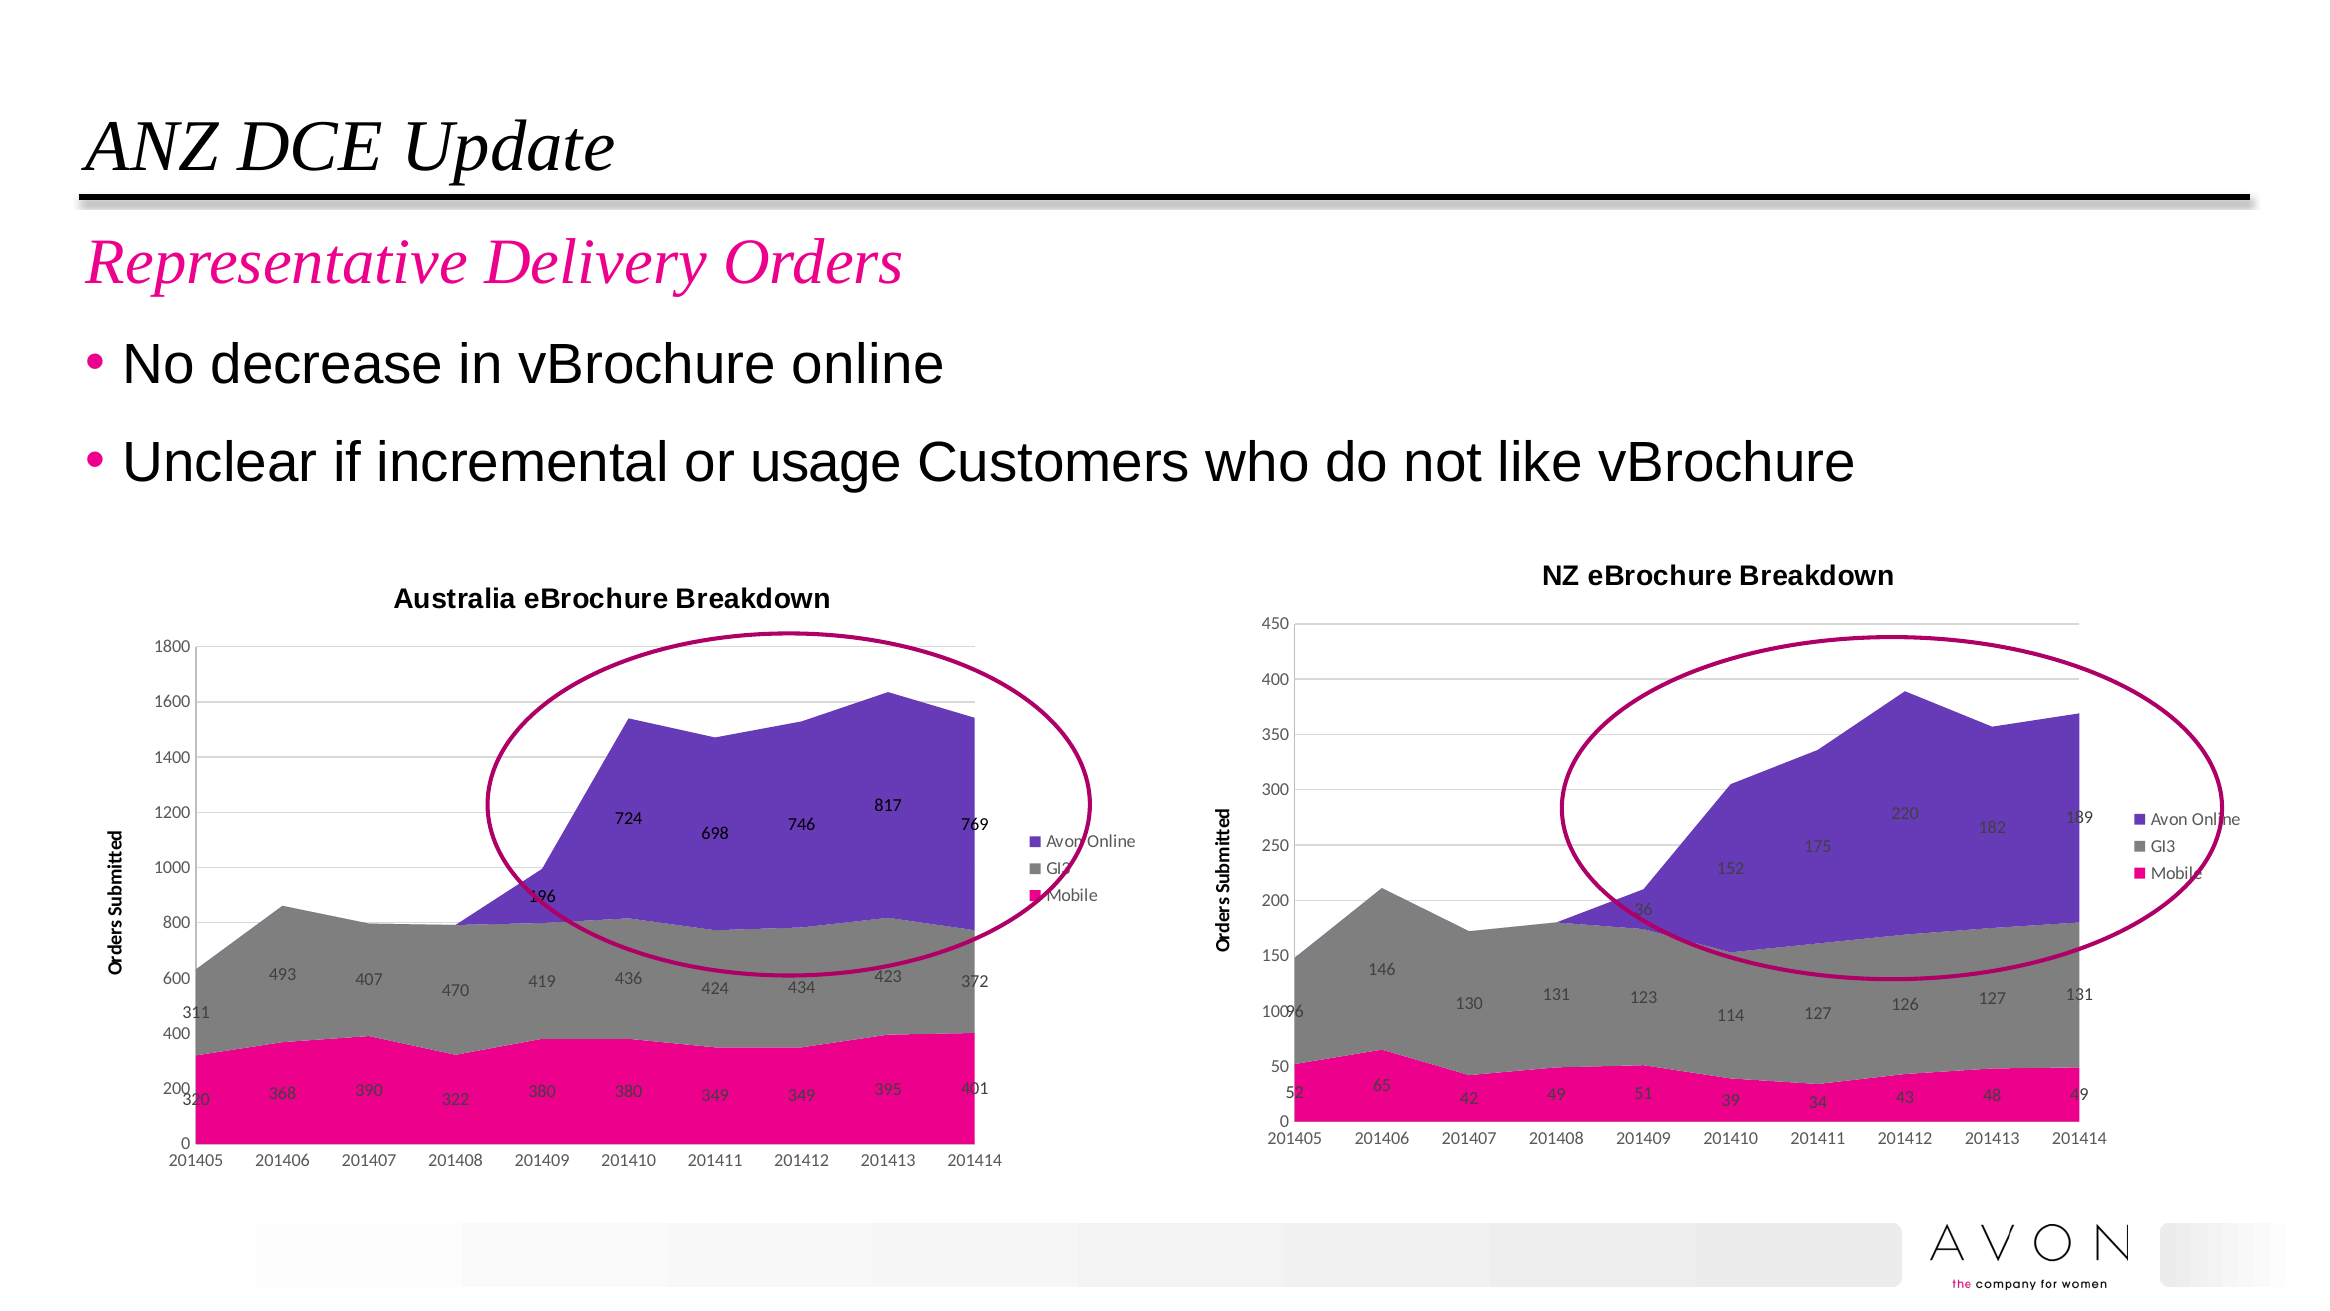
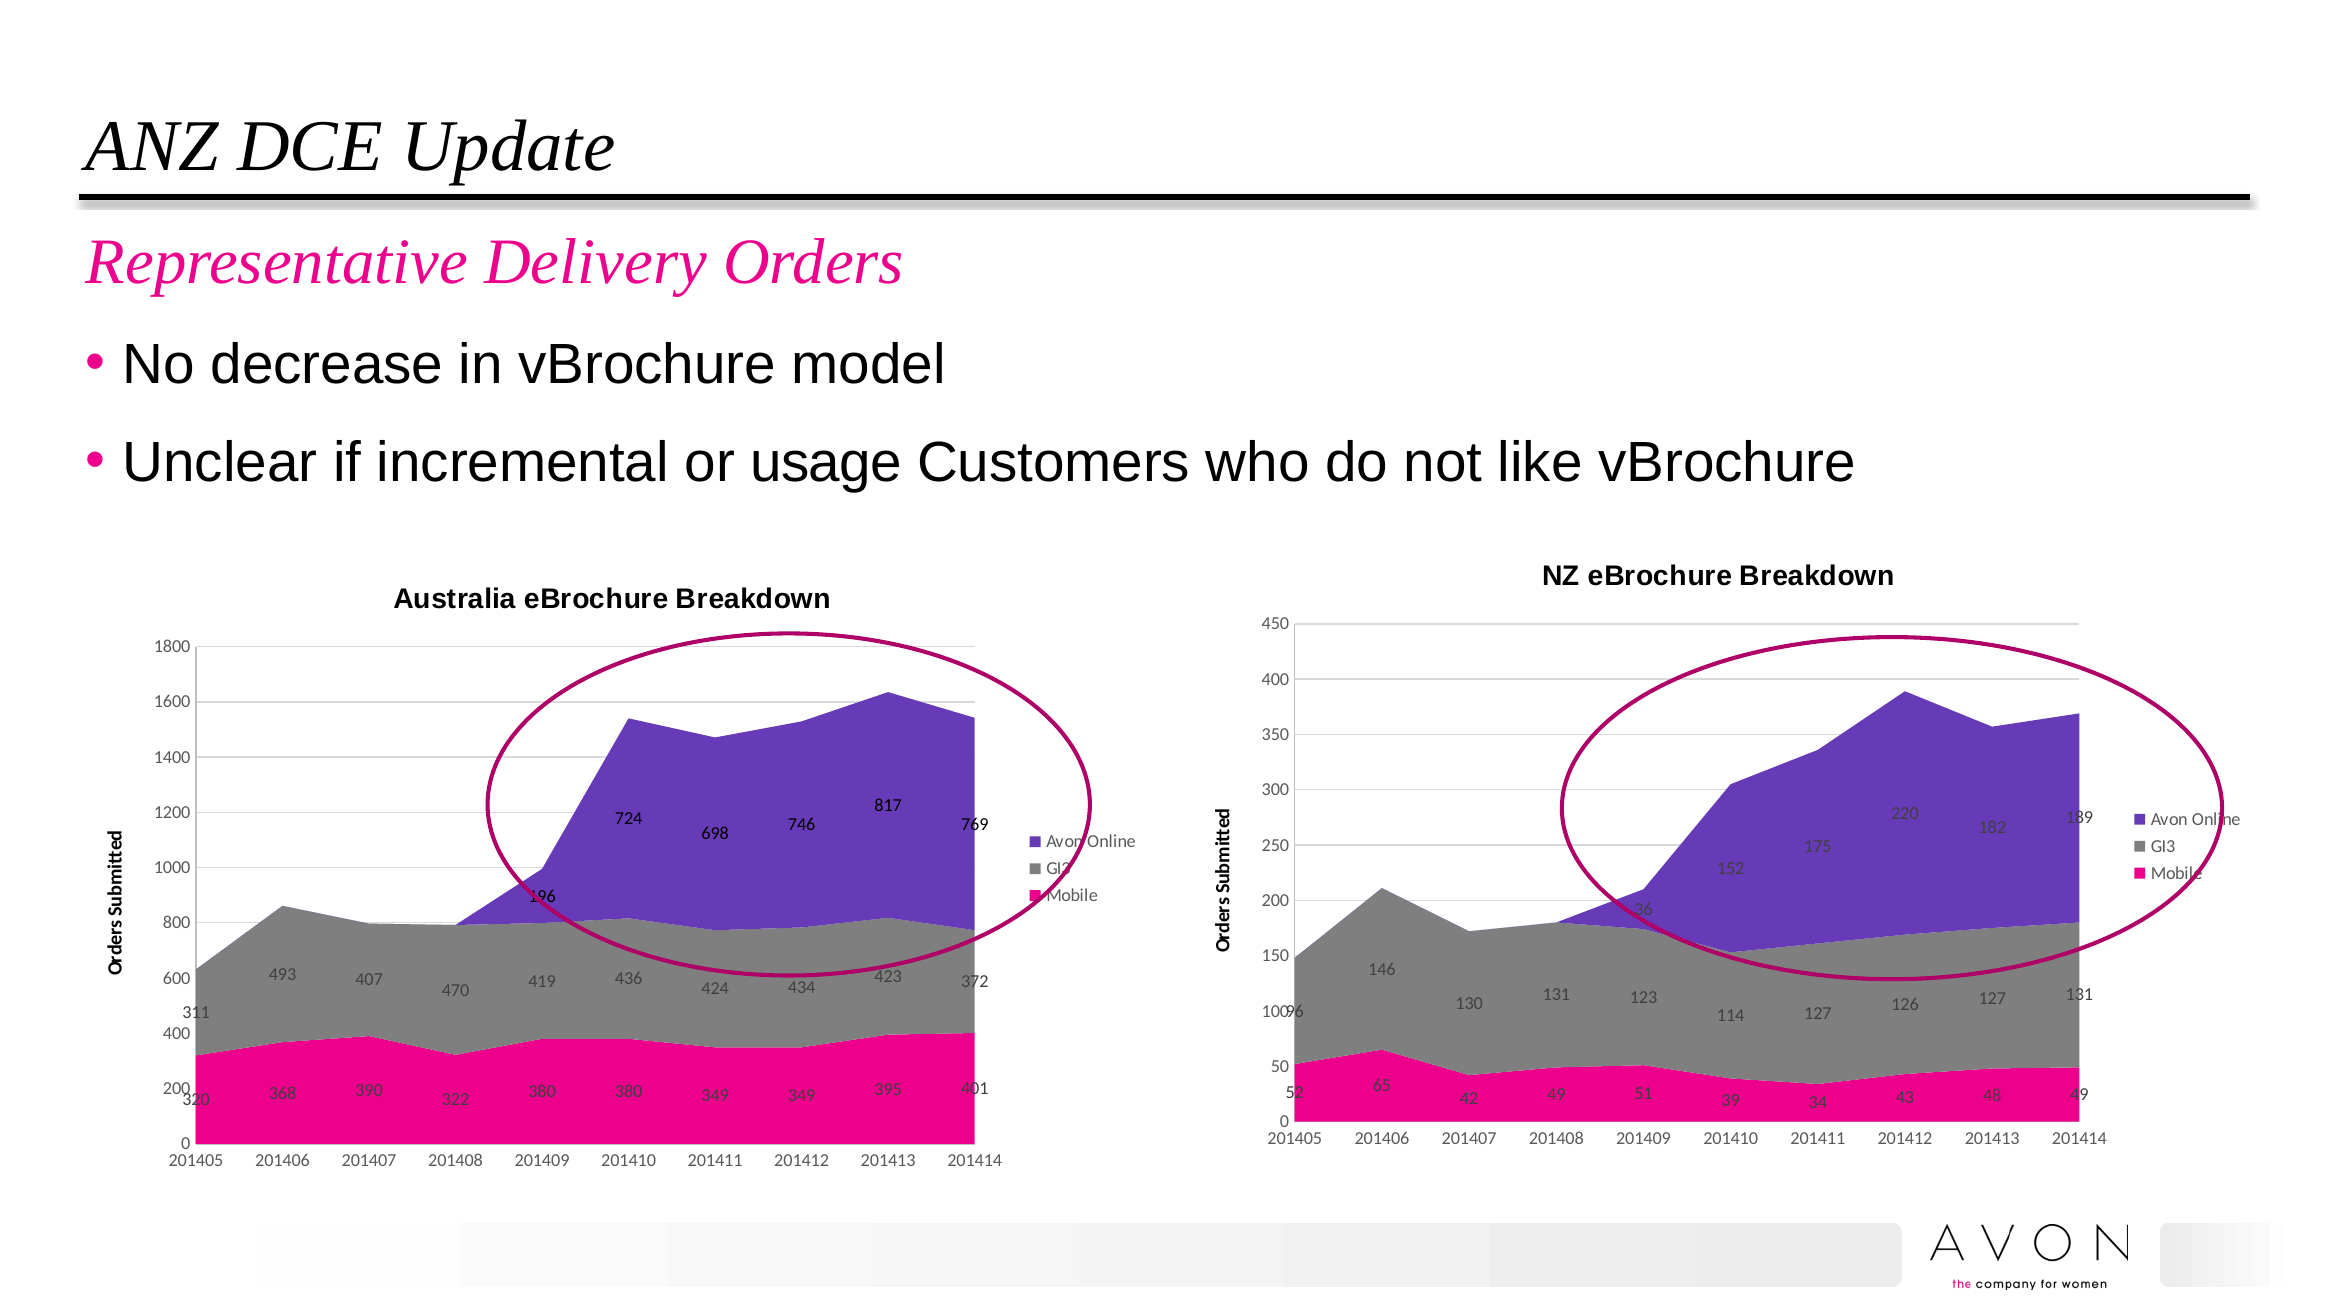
vBrochure online: online -> model
